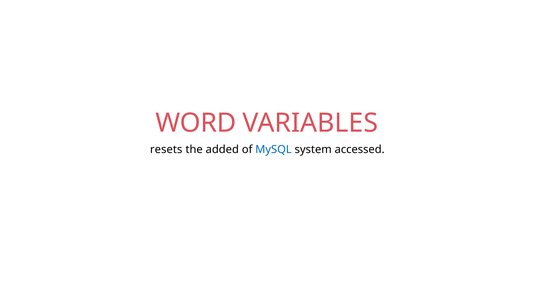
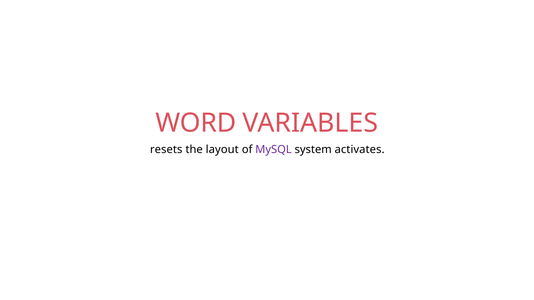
added: added -> layout
MySQL colour: blue -> purple
accessed: accessed -> activates
